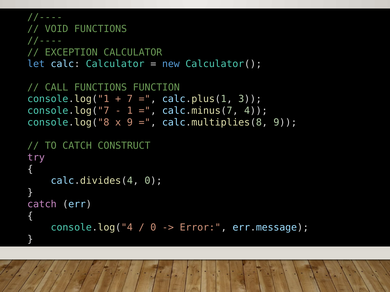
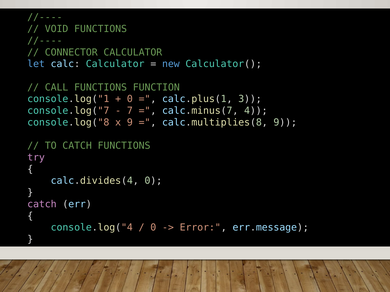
EXCEPTION: EXCEPTION -> CONNECTOR
7 at (130, 99): 7 -> 0
1: 1 -> 7
CATCH CONSTRUCT: CONSTRUCT -> FUNCTIONS
